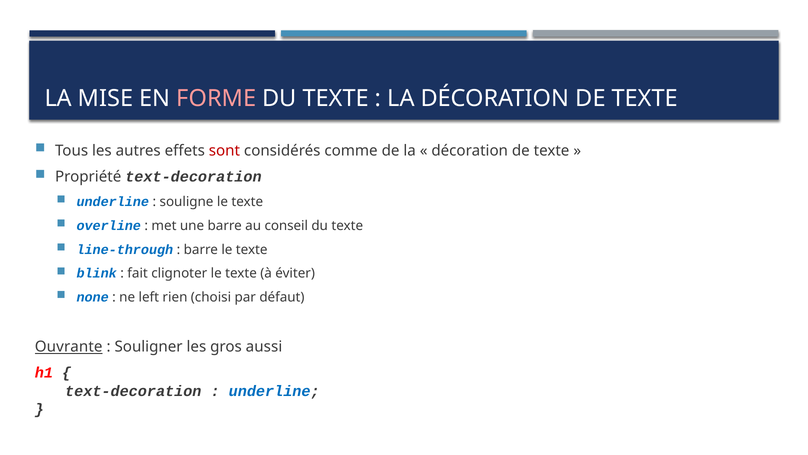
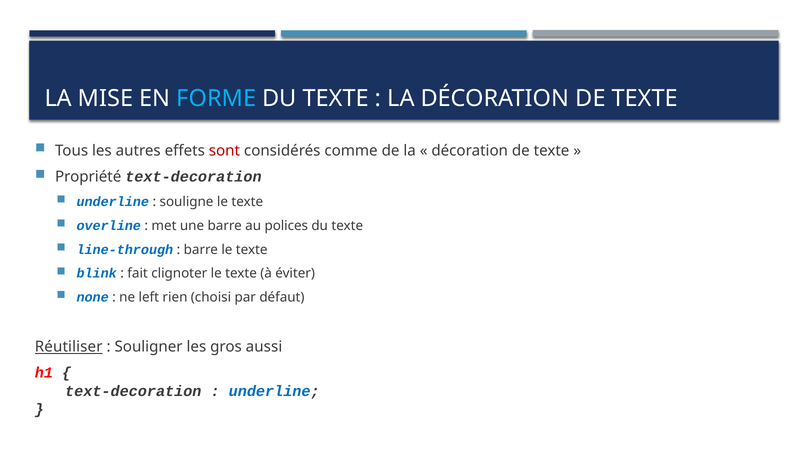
FORME colour: pink -> light blue
conseil: conseil -> polices
Ouvrante: Ouvrante -> Réutiliser
